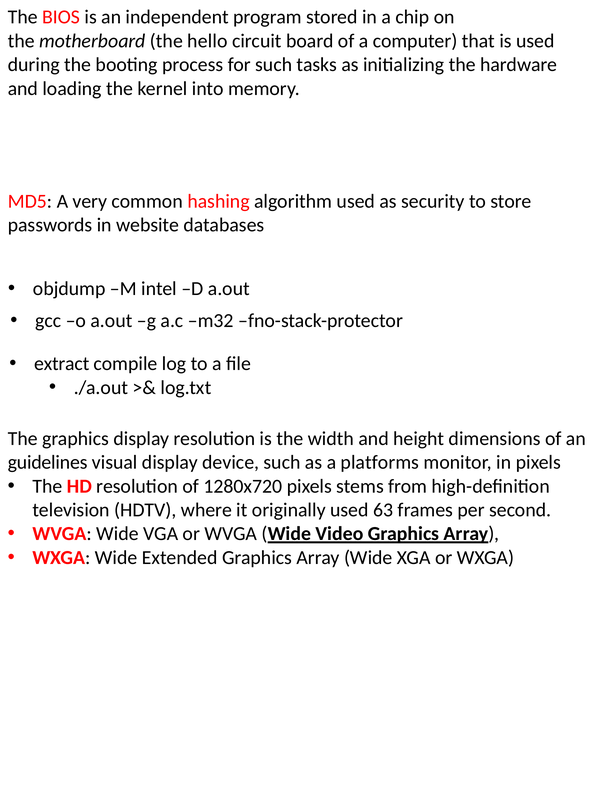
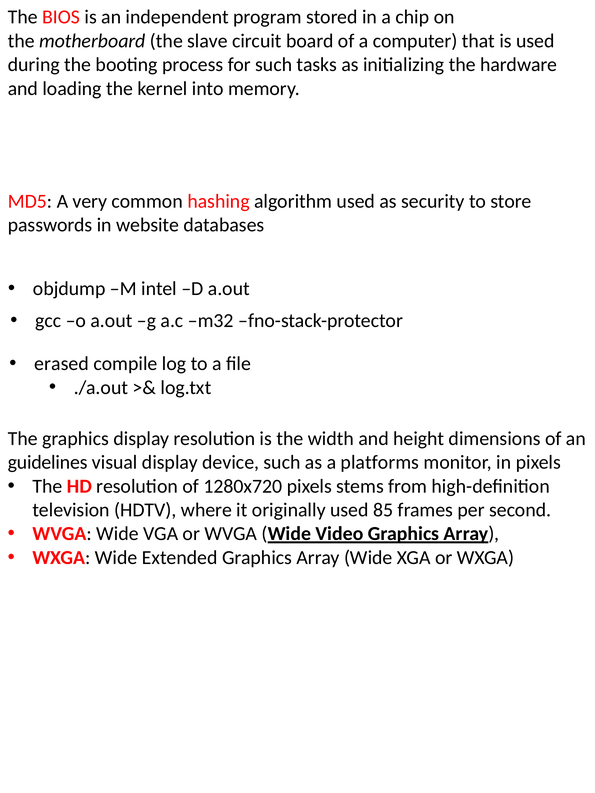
hello: hello -> slave
extract: extract -> erased
63: 63 -> 85
